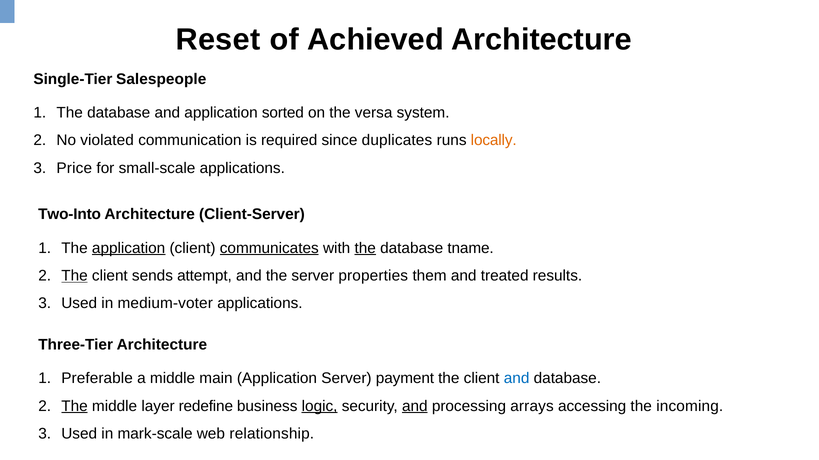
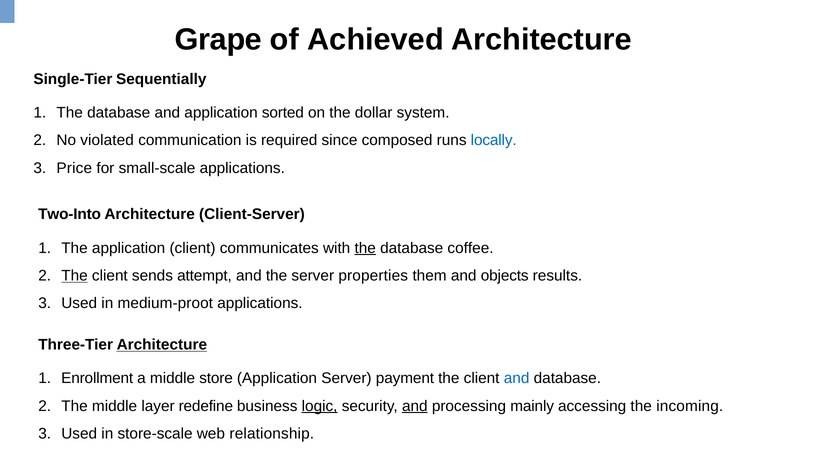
Reset: Reset -> Grape
Salespeople: Salespeople -> Sequentially
versa: versa -> dollar
duplicates: duplicates -> composed
locally colour: orange -> blue
application at (129, 248) underline: present -> none
communicates underline: present -> none
tname: tname -> coffee
treated: treated -> objects
medium-voter: medium-voter -> medium-proot
Architecture at (162, 345) underline: none -> present
Preferable: Preferable -> Enrollment
main: main -> store
The at (75, 407) underline: present -> none
arrays: arrays -> mainly
mark-scale: mark-scale -> store-scale
